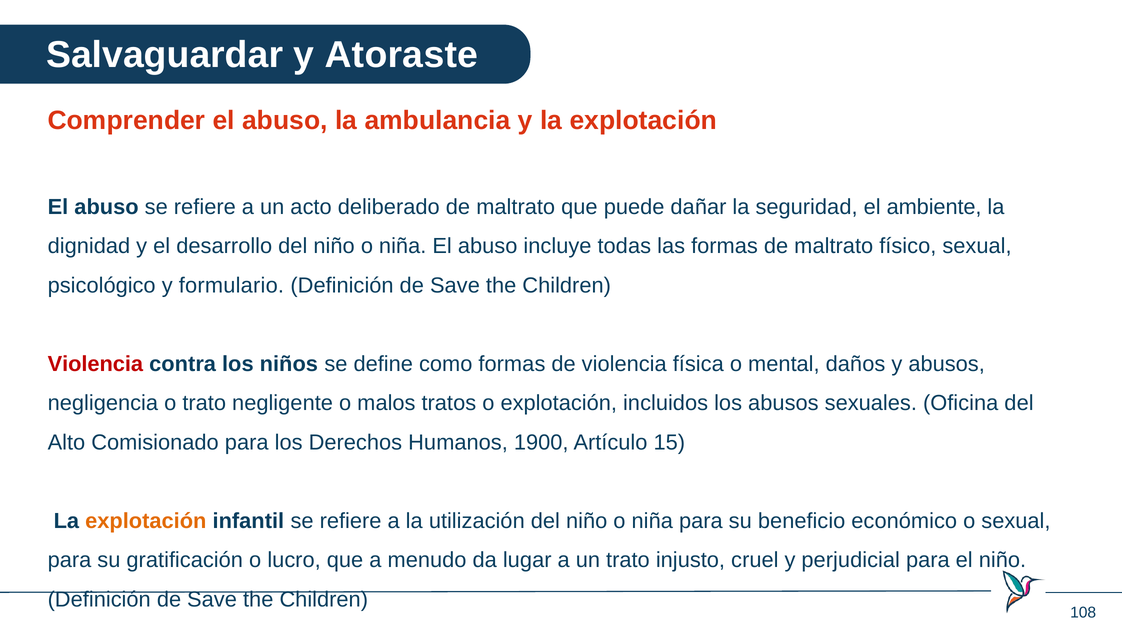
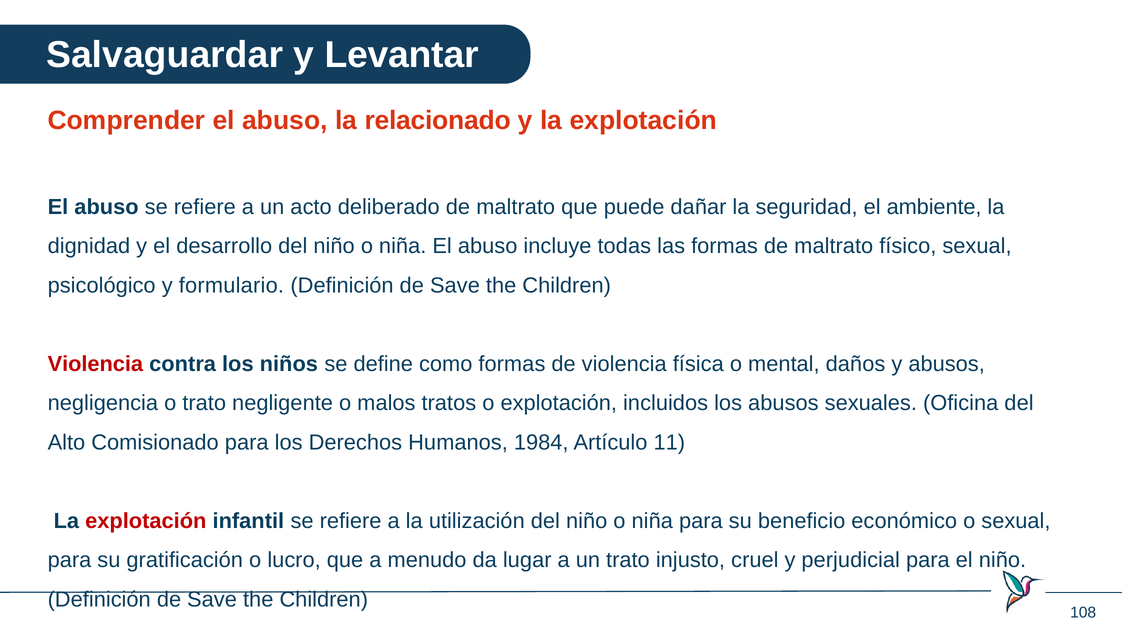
Atoraste: Atoraste -> Levantar
ambulancia: ambulancia -> relacionado
1900: 1900 -> 1984
15: 15 -> 11
explotación at (146, 521) colour: orange -> red
